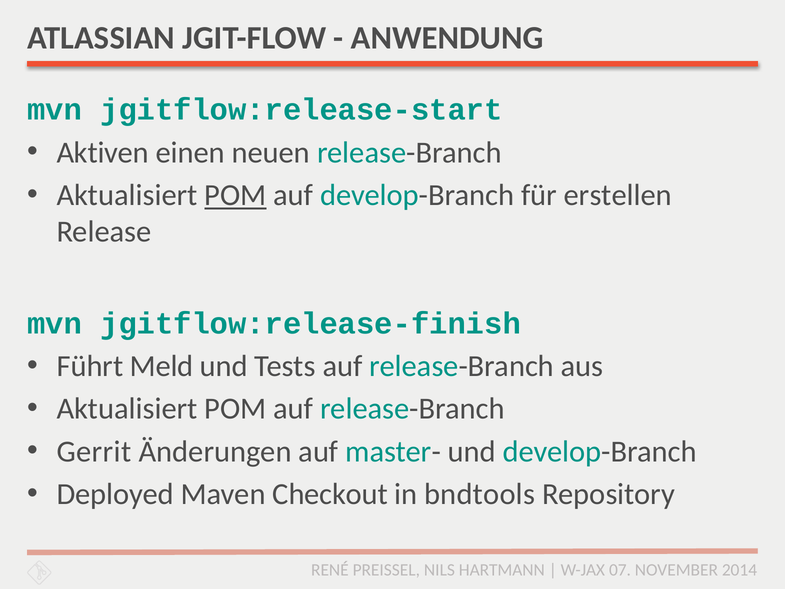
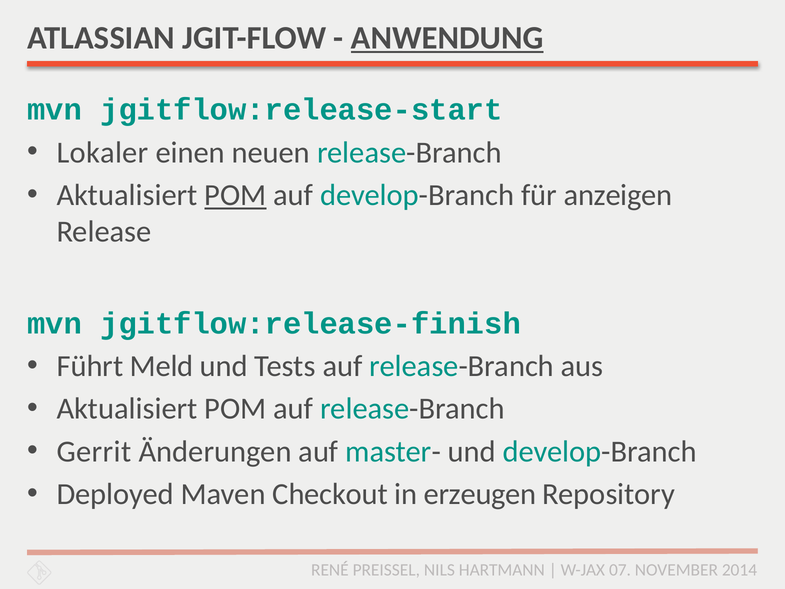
ANWENDUNG underline: none -> present
Aktiven: Aktiven -> Lokaler
erstellen: erstellen -> anzeigen
bndtools: bndtools -> erzeugen
